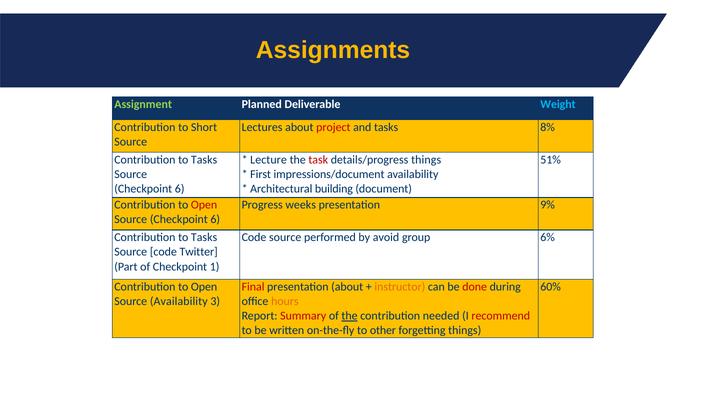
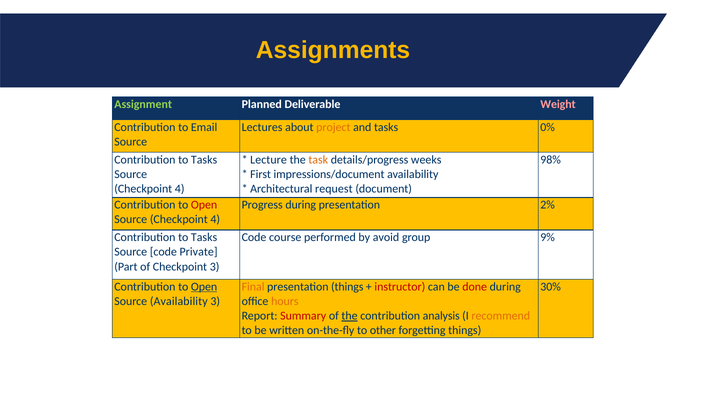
Weight colour: light blue -> pink
Short: Short -> Email
project colour: red -> orange
8%: 8% -> 0%
task colour: red -> orange
details/progress things: things -> weeks
51%: 51% -> 98%
6 at (180, 189): 6 -> 4
building: building -> request
Progress weeks: weeks -> during
9%: 9% -> 2%
6 at (215, 219): 6 -> 4
Code source: source -> course
6%: 6% -> 9%
Twitter: Twitter -> Private
Checkpoint 1: 1 -> 3
Open at (204, 287) underline: none -> present
Final colour: red -> orange
presentation about: about -> things
instructor colour: orange -> red
60%: 60% -> 30%
needed: needed -> analysis
recommend colour: red -> orange
